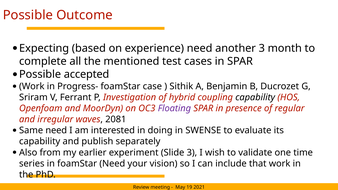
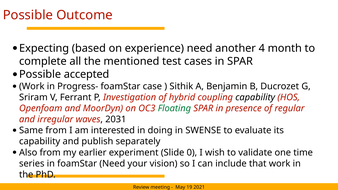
another 3: 3 -> 4
Floating colour: purple -> green
2081: 2081 -> 2031
Same need: need -> from
Slide 3: 3 -> 0
